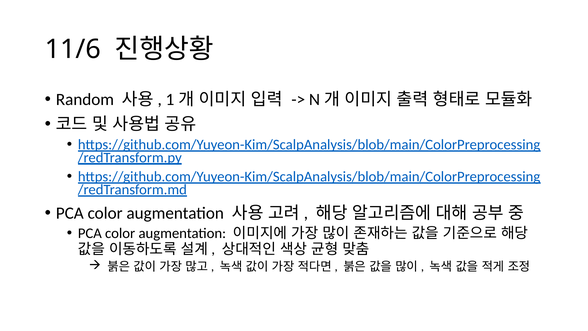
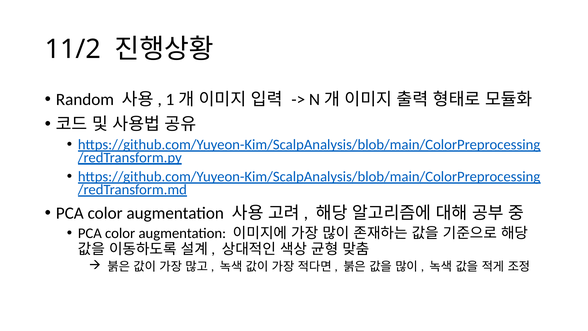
11/6: 11/6 -> 11/2
